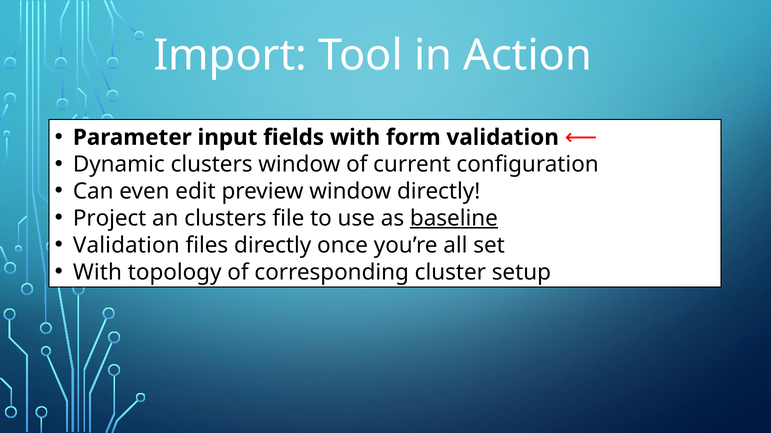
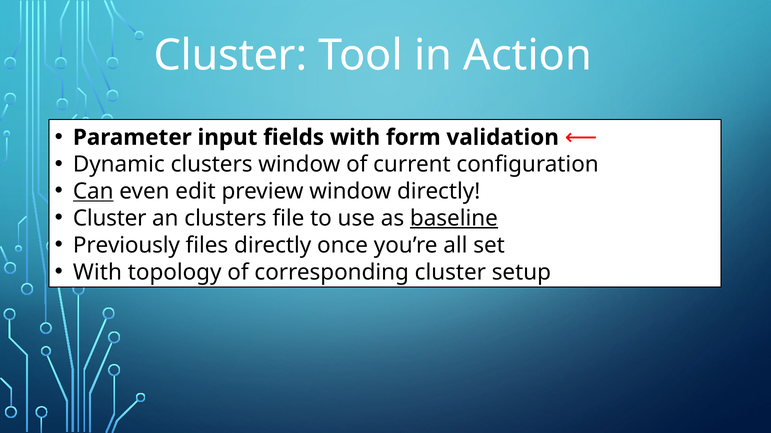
Import at (230, 55): Import -> Cluster
Can underline: none -> present
Project at (110, 219): Project -> Cluster
Validation at (126, 246): Validation -> Previously
